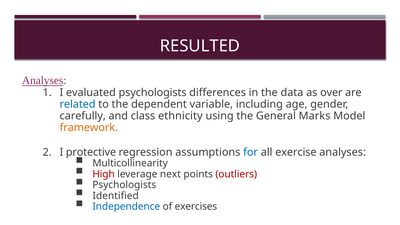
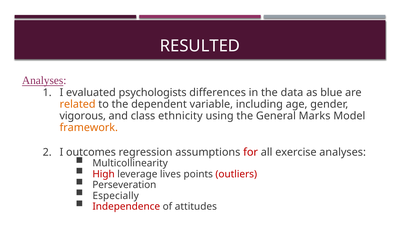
over: over -> blue
related colour: blue -> orange
carefully: carefully -> vigorous
protective: protective -> outcomes
for colour: blue -> red
next: next -> lives
Psychologists at (124, 185): Psychologists -> Perseveration
Identified: Identified -> Especially
Independence colour: blue -> red
exercises: exercises -> attitudes
